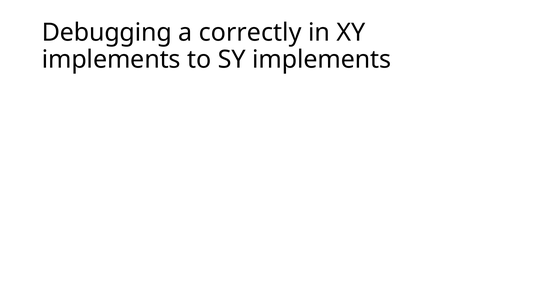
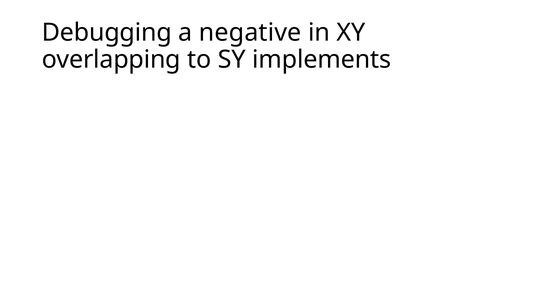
correctly: correctly -> negative
implements at (111, 60): implements -> overlapping
